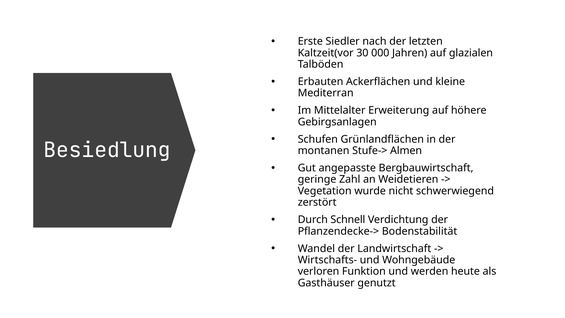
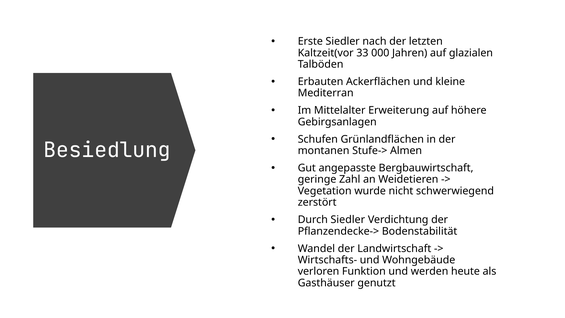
30: 30 -> 33
Durch Schnell: Schnell -> Siedler
